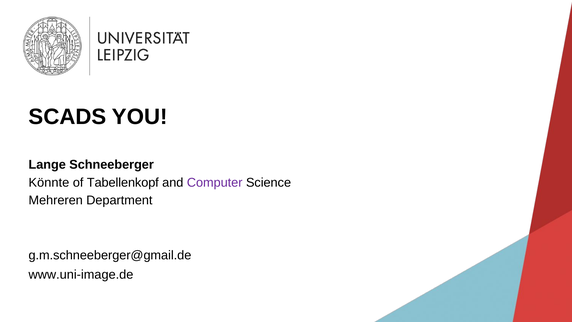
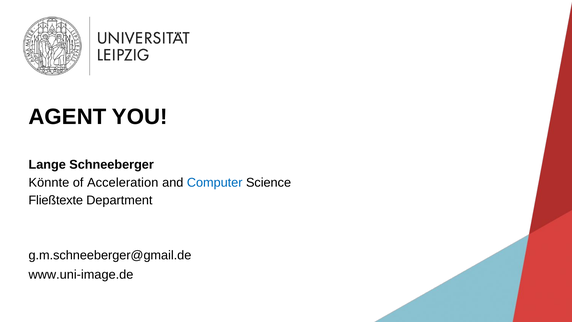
SCADS: SCADS -> AGENT
Tabellenkopf: Tabellenkopf -> Acceleration
Computer colour: purple -> blue
Mehreren: Mehreren -> Fließtexte
